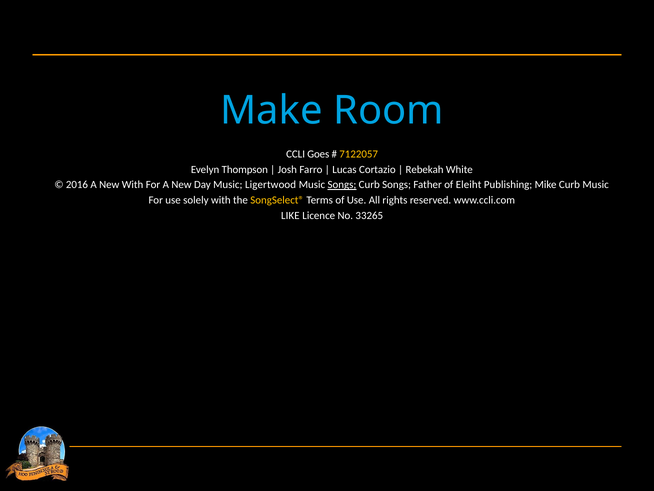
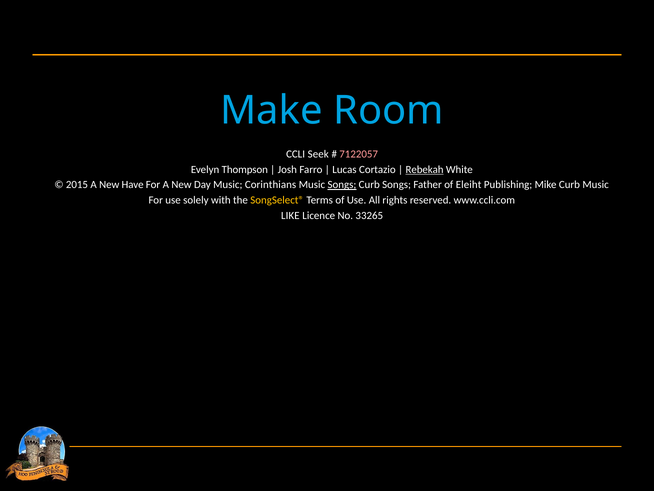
Goes: Goes -> Seek
7122057 colour: yellow -> pink
Rebekah underline: none -> present
2016: 2016 -> 2015
New With: With -> Have
Ligertwood: Ligertwood -> Corinthians
